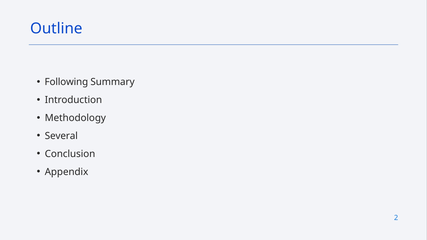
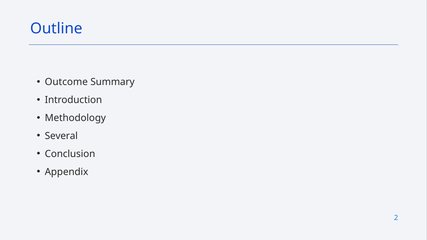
Following: Following -> Outcome
